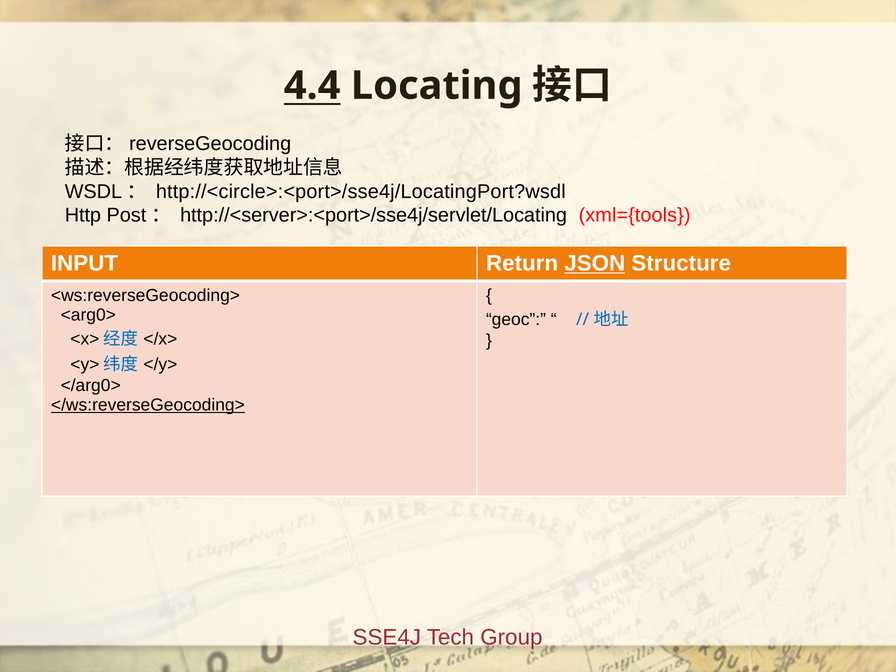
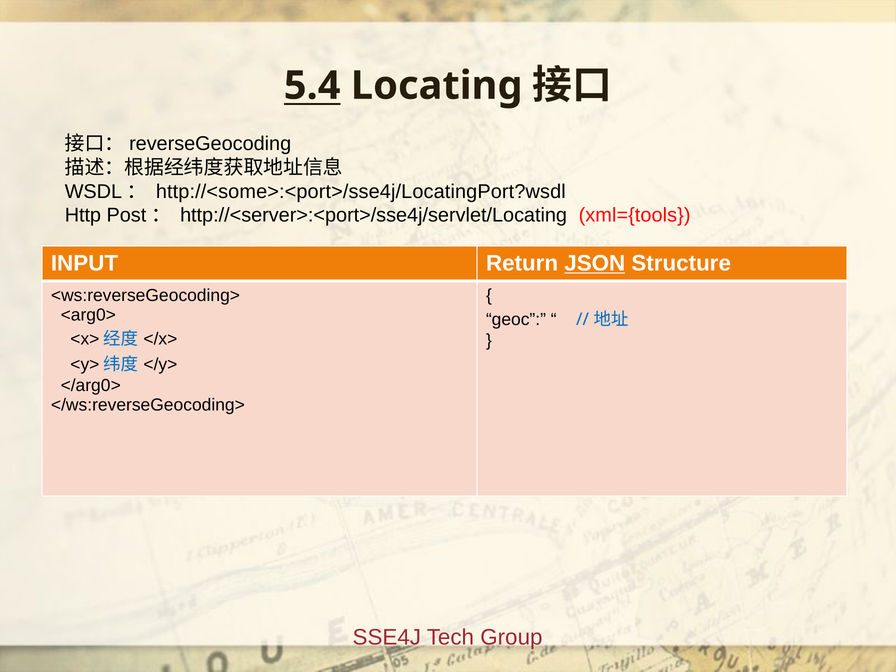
4.4: 4.4 -> 5.4
http://<circle>:<port>/sse4j/LocatingPort?wsdl: http://<circle>:<port>/sse4j/LocatingPort?wsdl -> http://<some>:<port>/sse4j/LocatingPort?wsdl
</ws:reverseGeocoding> underline: present -> none
